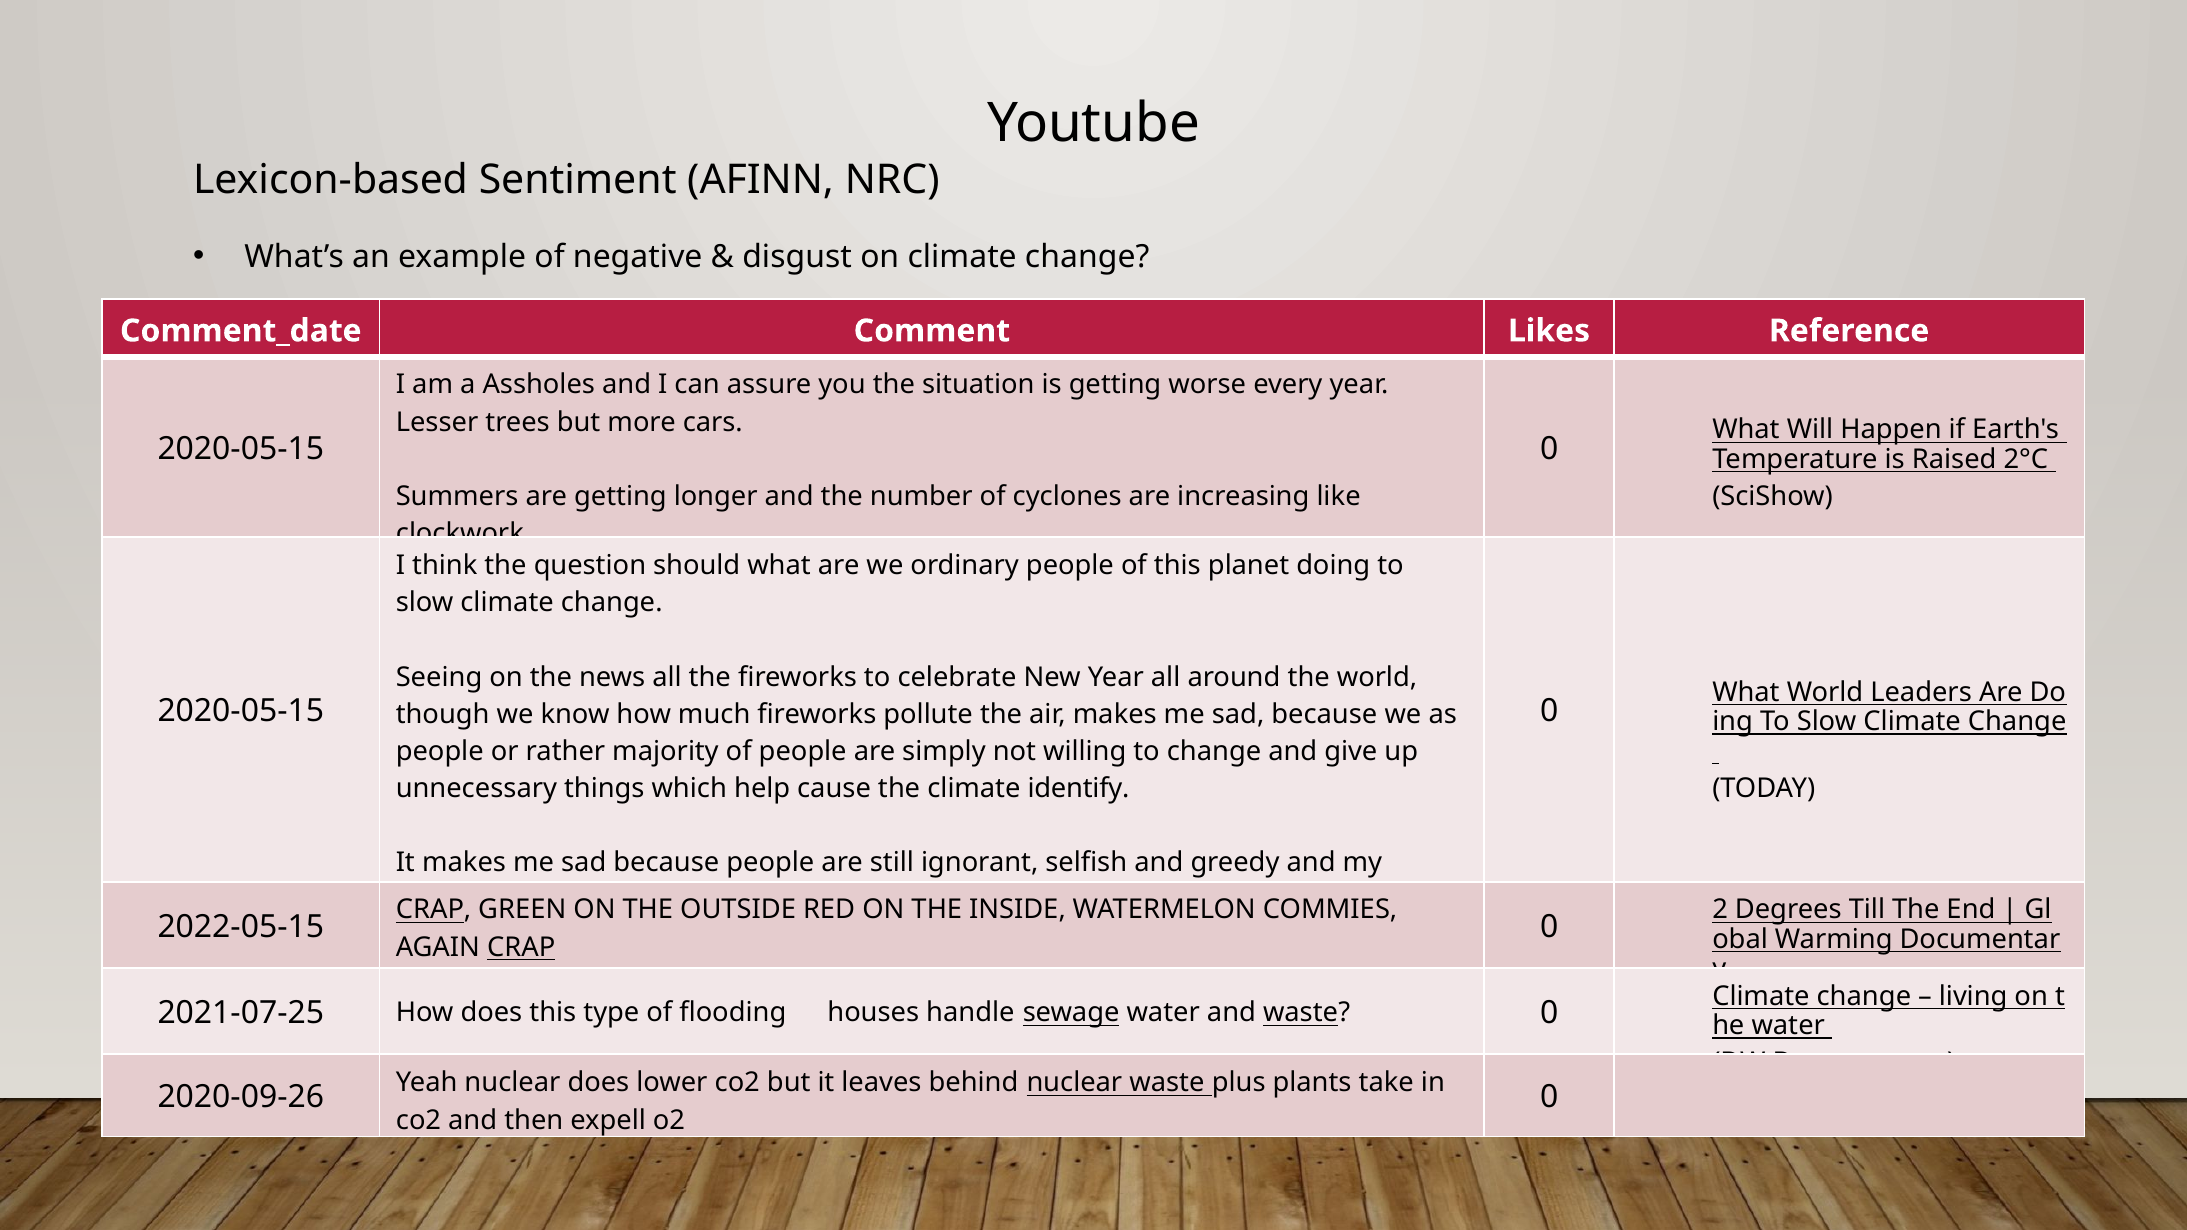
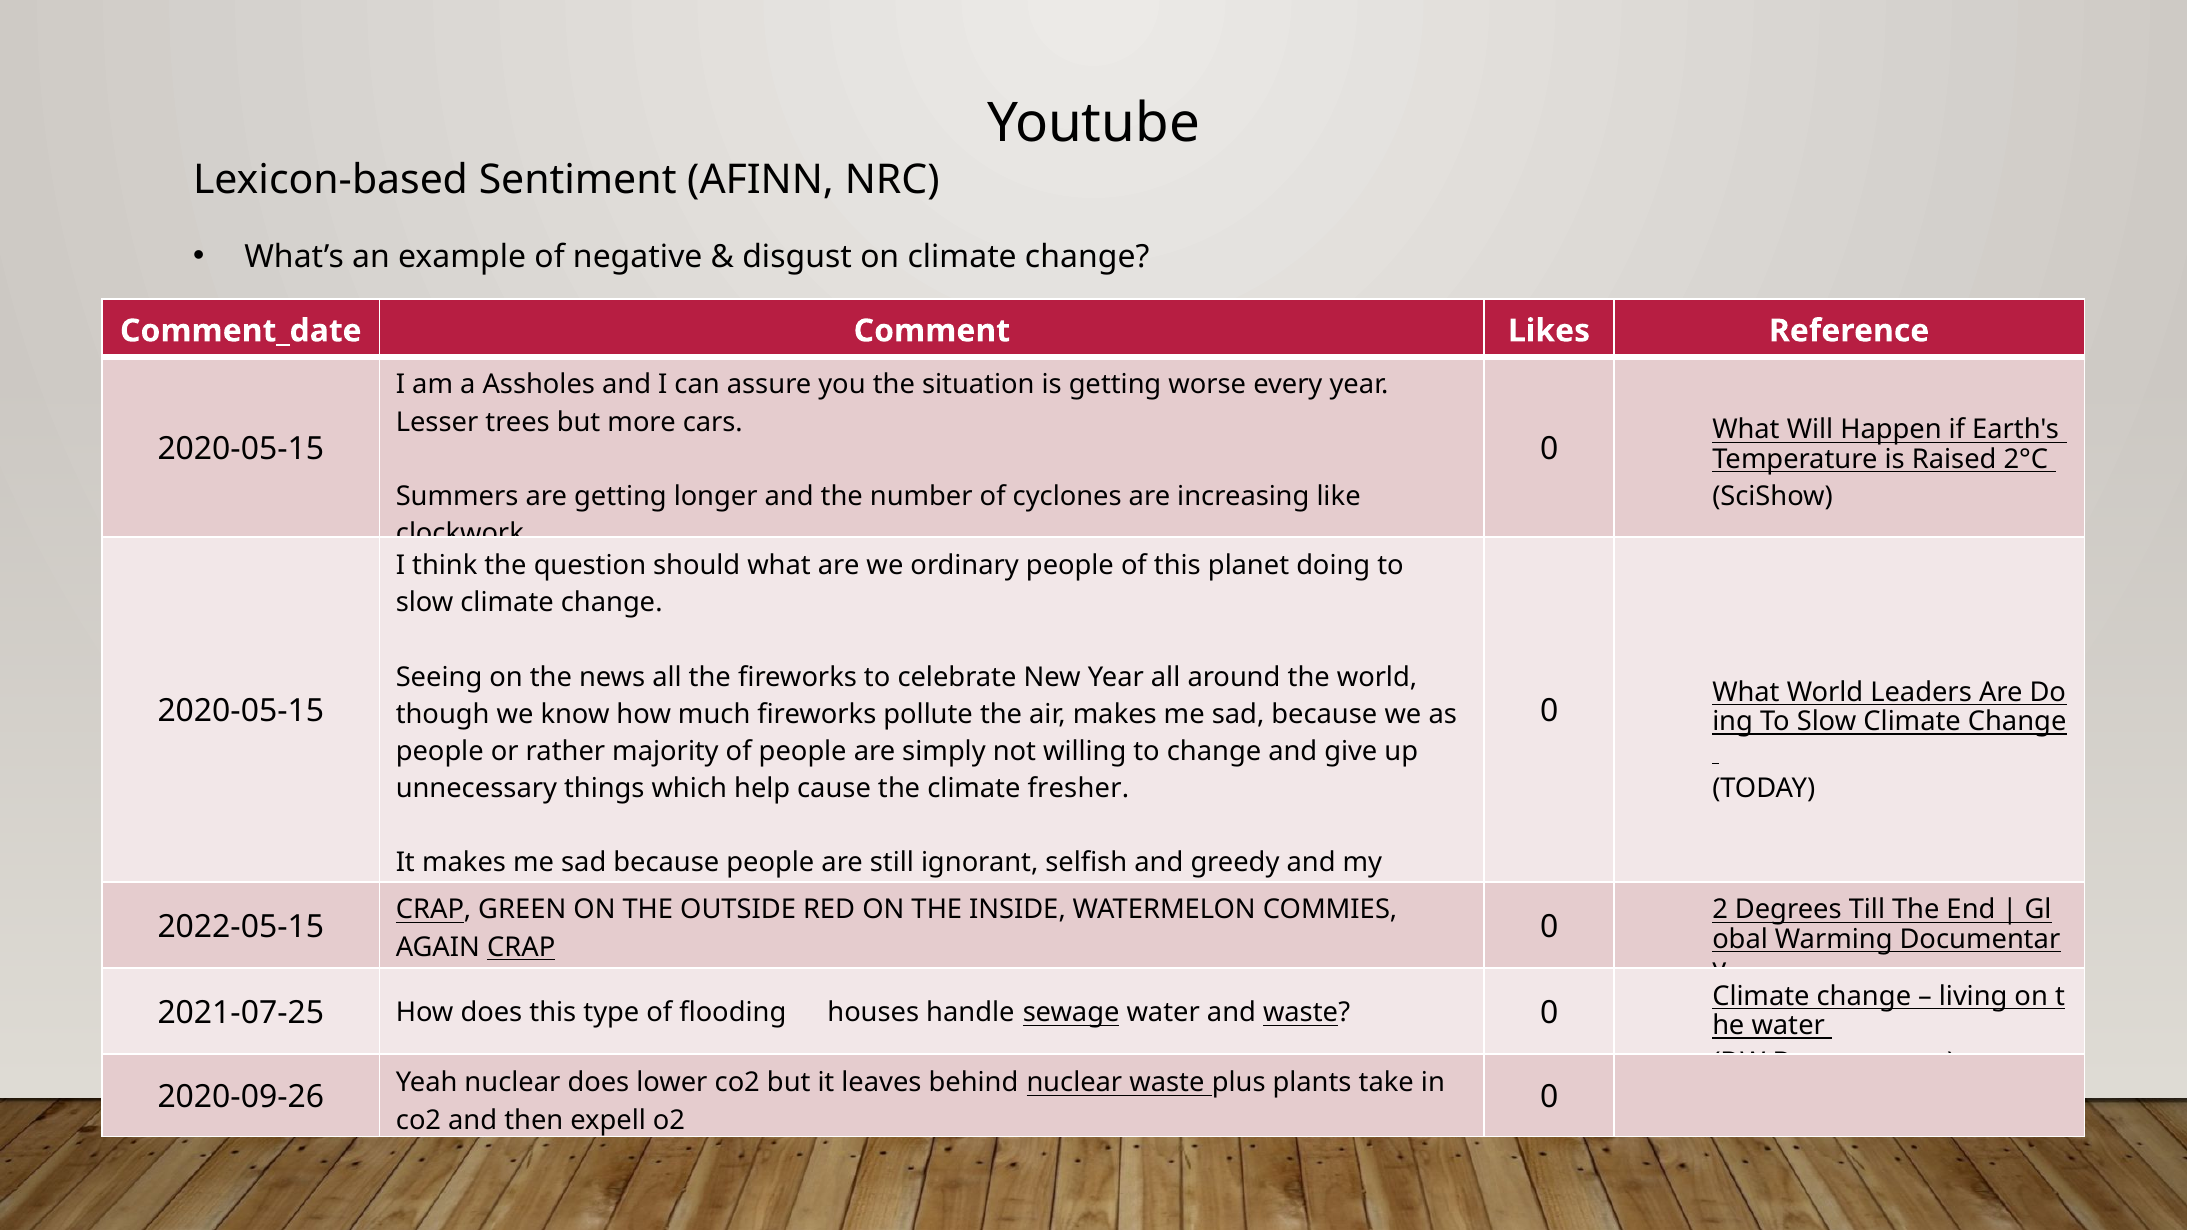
identify: identify -> fresher
